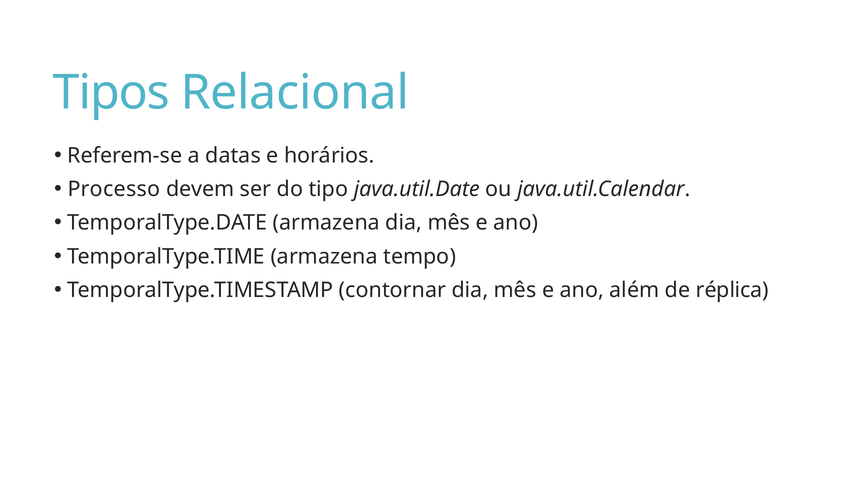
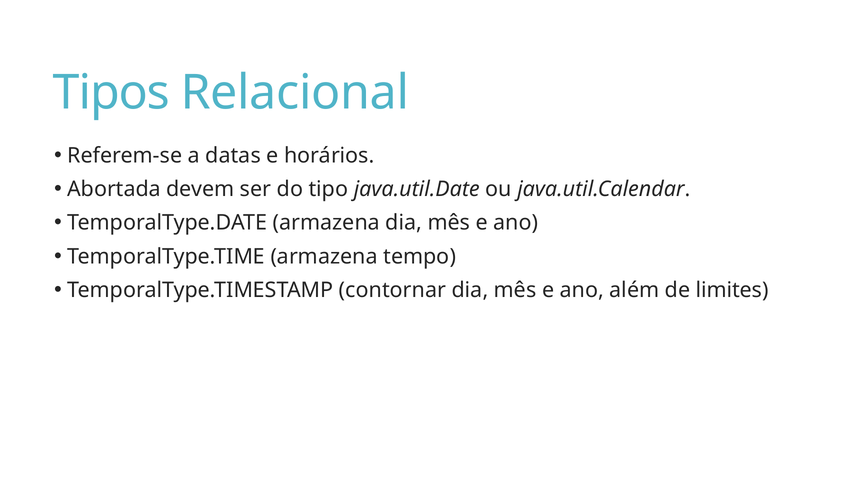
Processo: Processo -> Abortada
réplica: réplica -> limites
